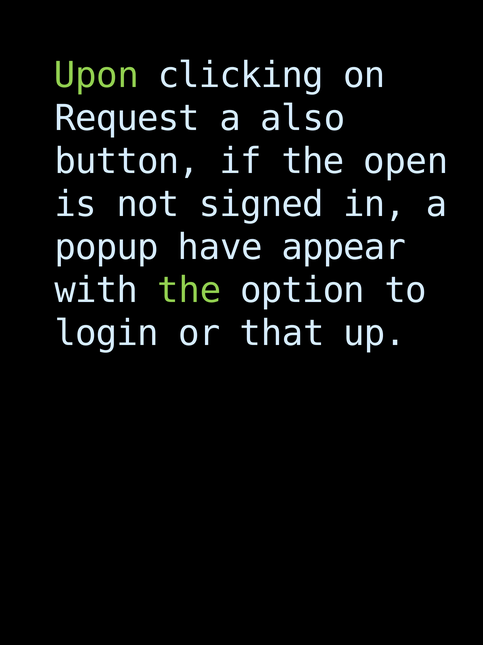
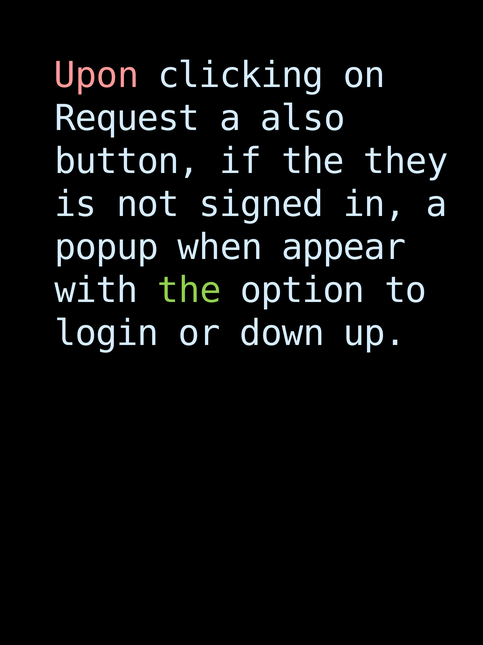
Upon colour: light green -> pink
open: open -> they
have: have -> when
that: that -> down
